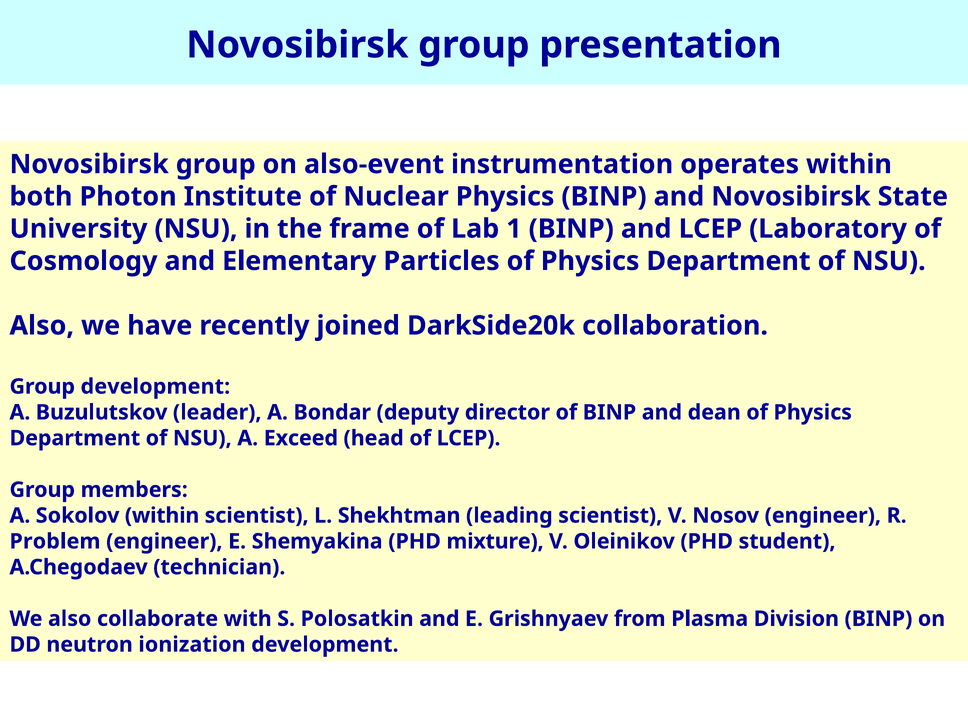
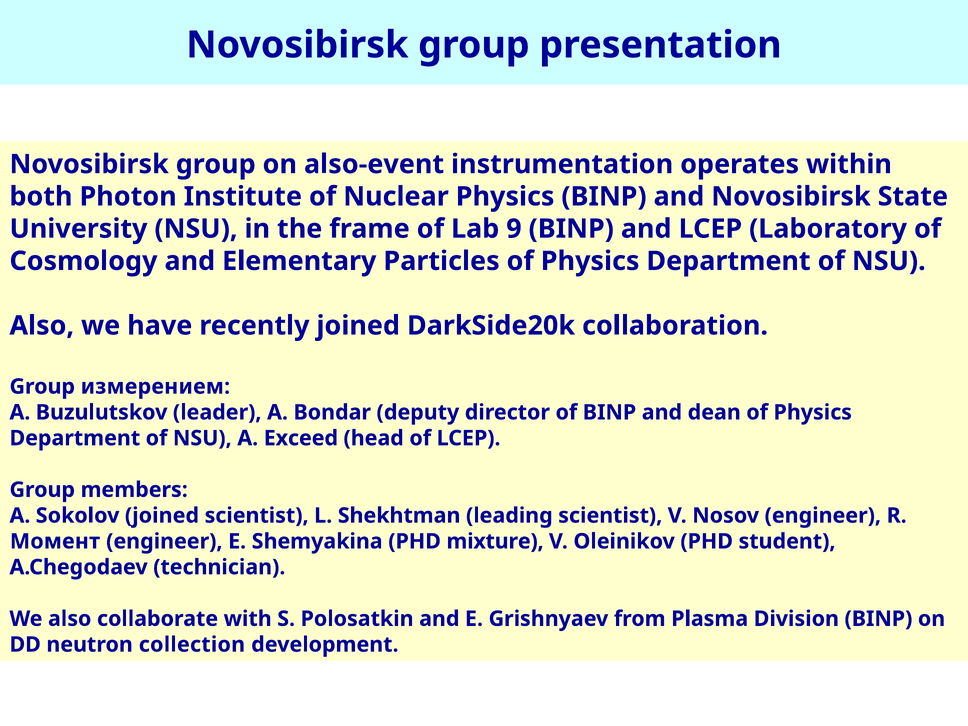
1: 1 -> 9
Group development: development -> измерением
Sokolov within: within -> joined
Problem: Problem -> Момент
ionization: ionization -> collection
